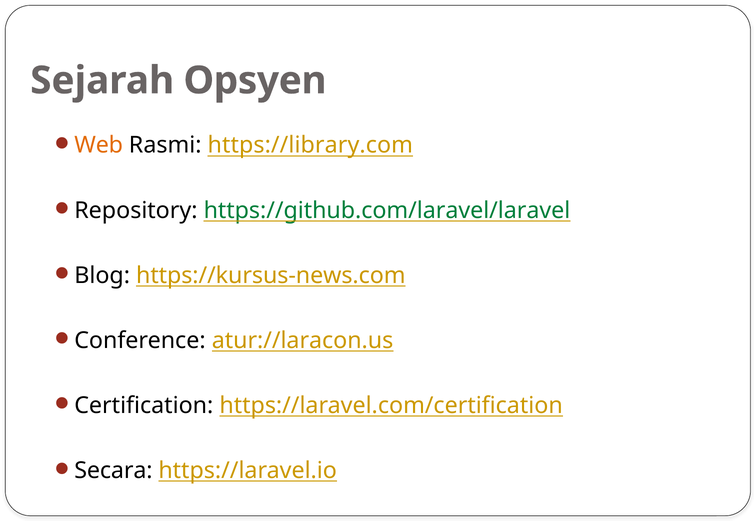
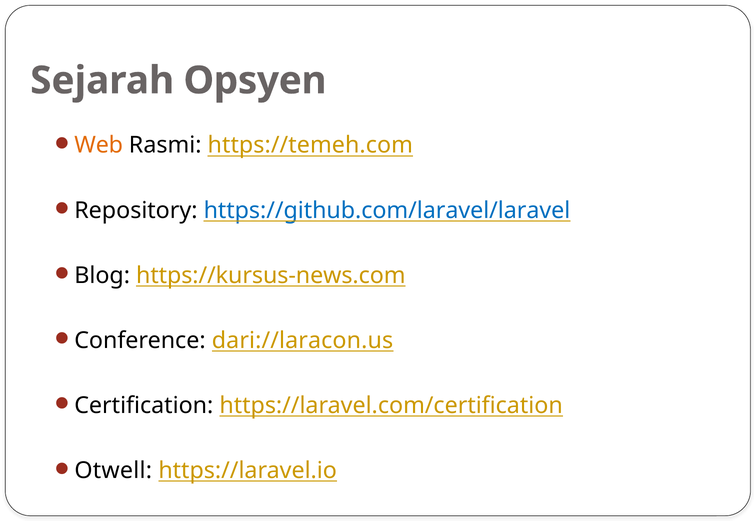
https://library.com: https://library.com -> https://temeh.com
https://github.com/laravel/laravel colour: green -> blue
atur://laracon.us: atur://laracon.us -> dari://laracon.us
Secara: Secara -> Otwell
